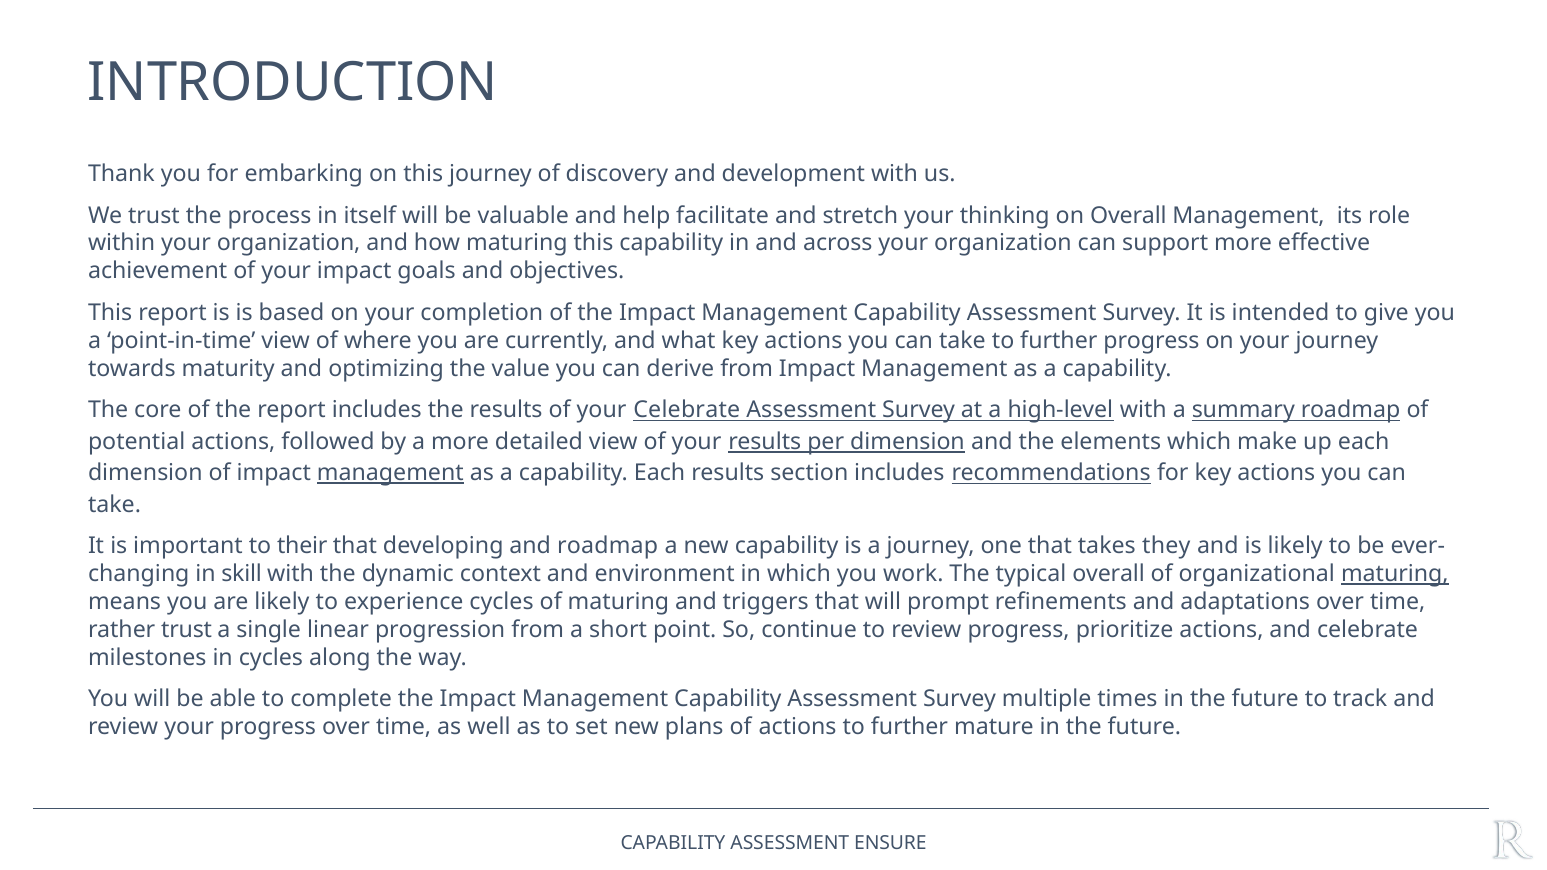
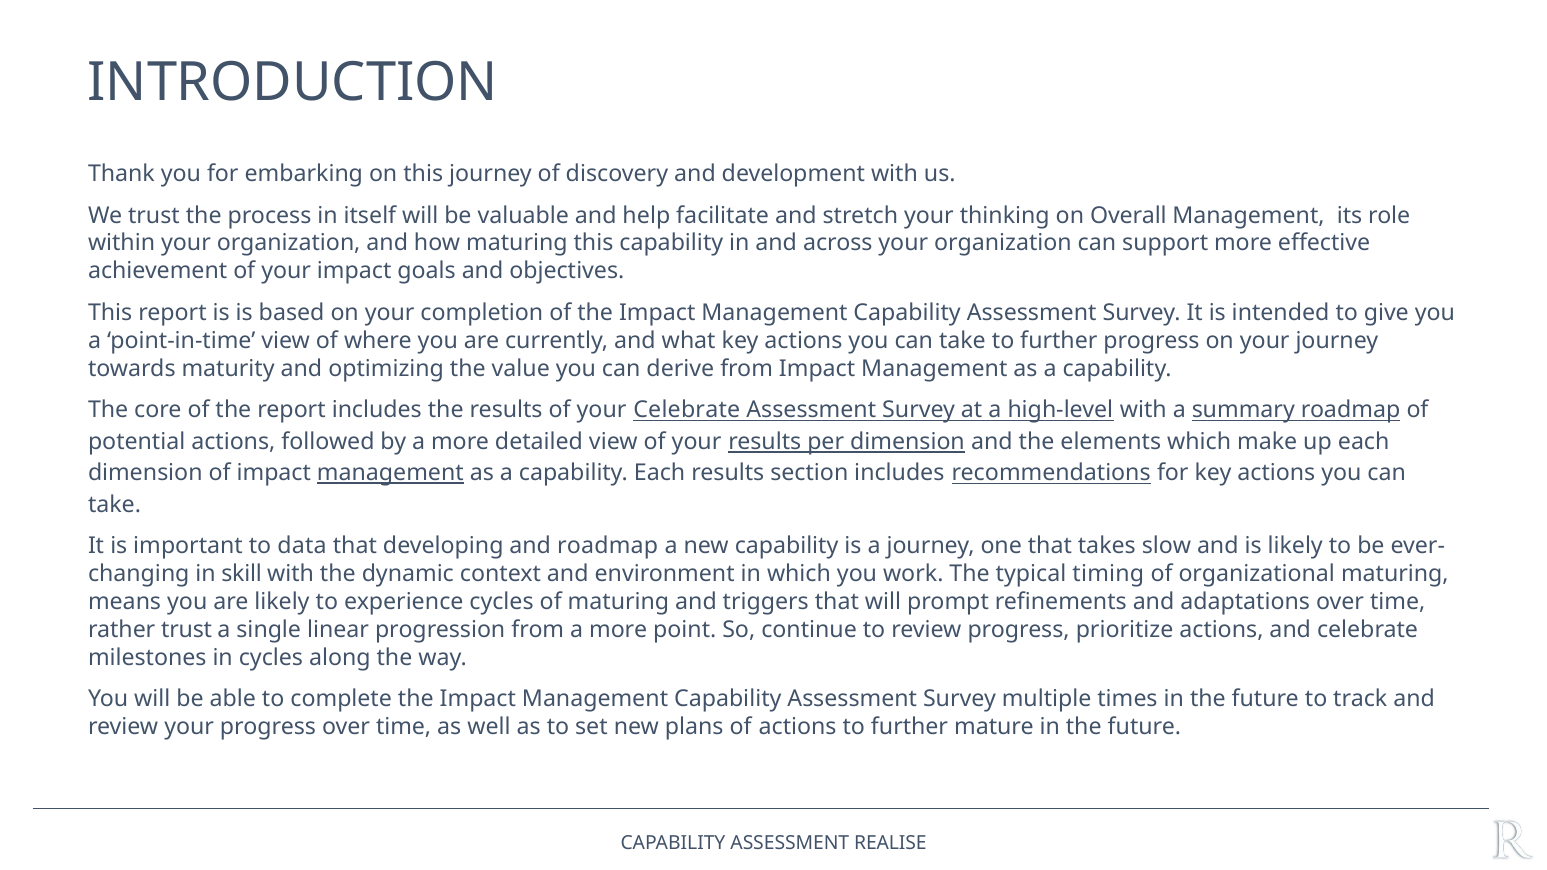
their: their -> data
they: they -> slow
typical overall: overall -> timing
maturing at (1395, 574) underline: present -> none
from a short: short -> more
ENSURE: ENSURE -> REALISE
